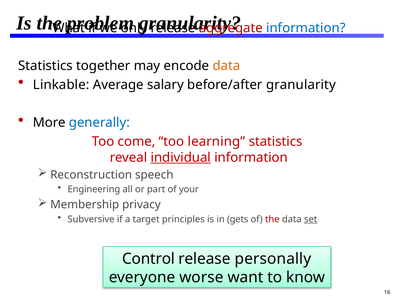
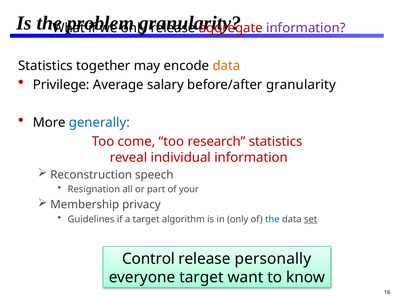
information at (306, 28) colour: blue -> purple
Linkable: Linkable -> Privilege
learning: learning -> research
individual underline: present -> none
Engineering: Engineering -> Resignation
Subversive: Subversive -> Guidelines
principles: principles -> algorithm
in gets: gets -> only
the at (272, 219) colour: red -> blue
everyone worse: worse -> target
